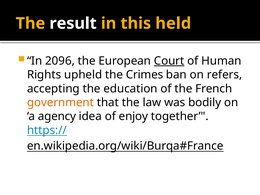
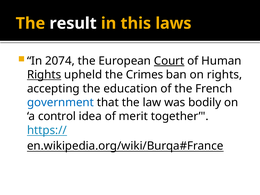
held: held -> laws
2096: 2096 -> 2074
Rights at (44, 75) underline: none -> present
on refers: refers -> rights
government colour: orange -> blue
agency: agency -> control
enjoy: enjoy -> merit
